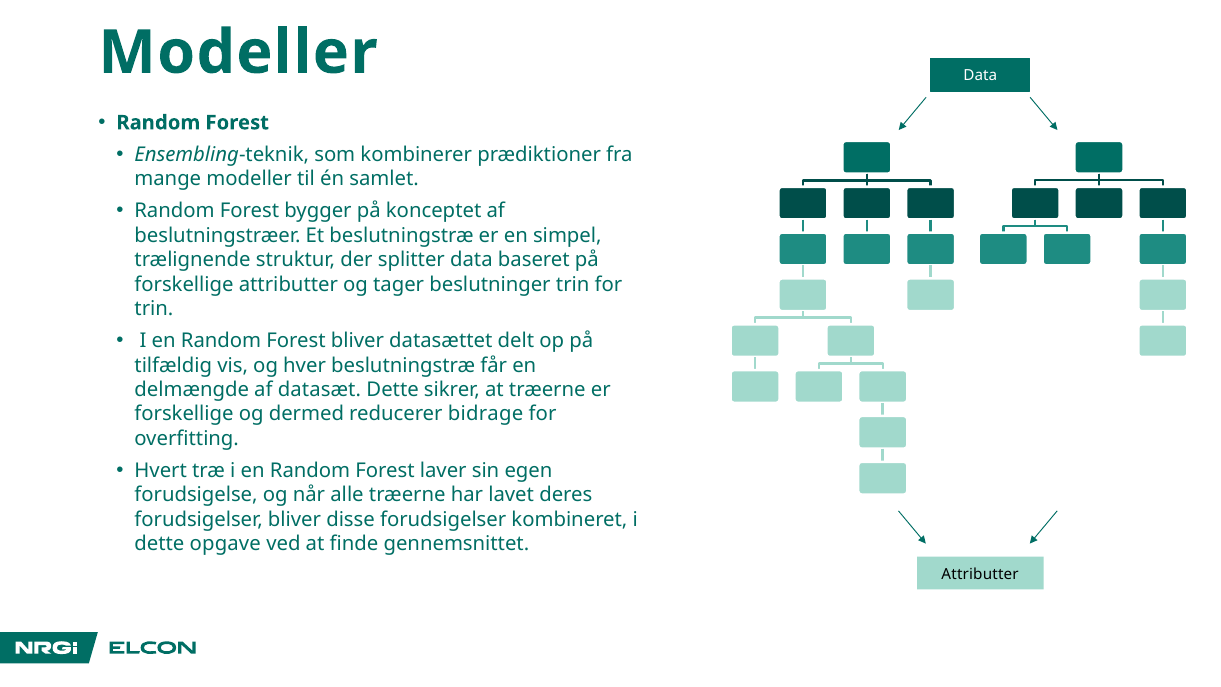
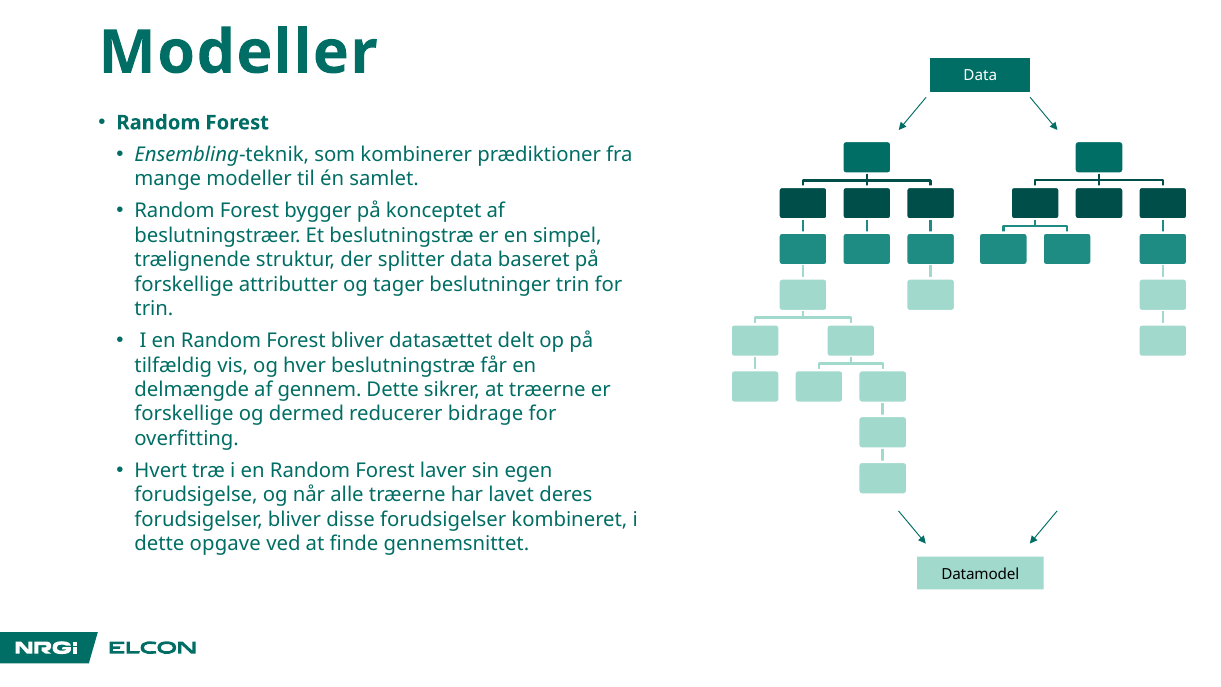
datasæt: datasæt -> gennem
Attributter at (980, 574): Attributter -> Datamodel
